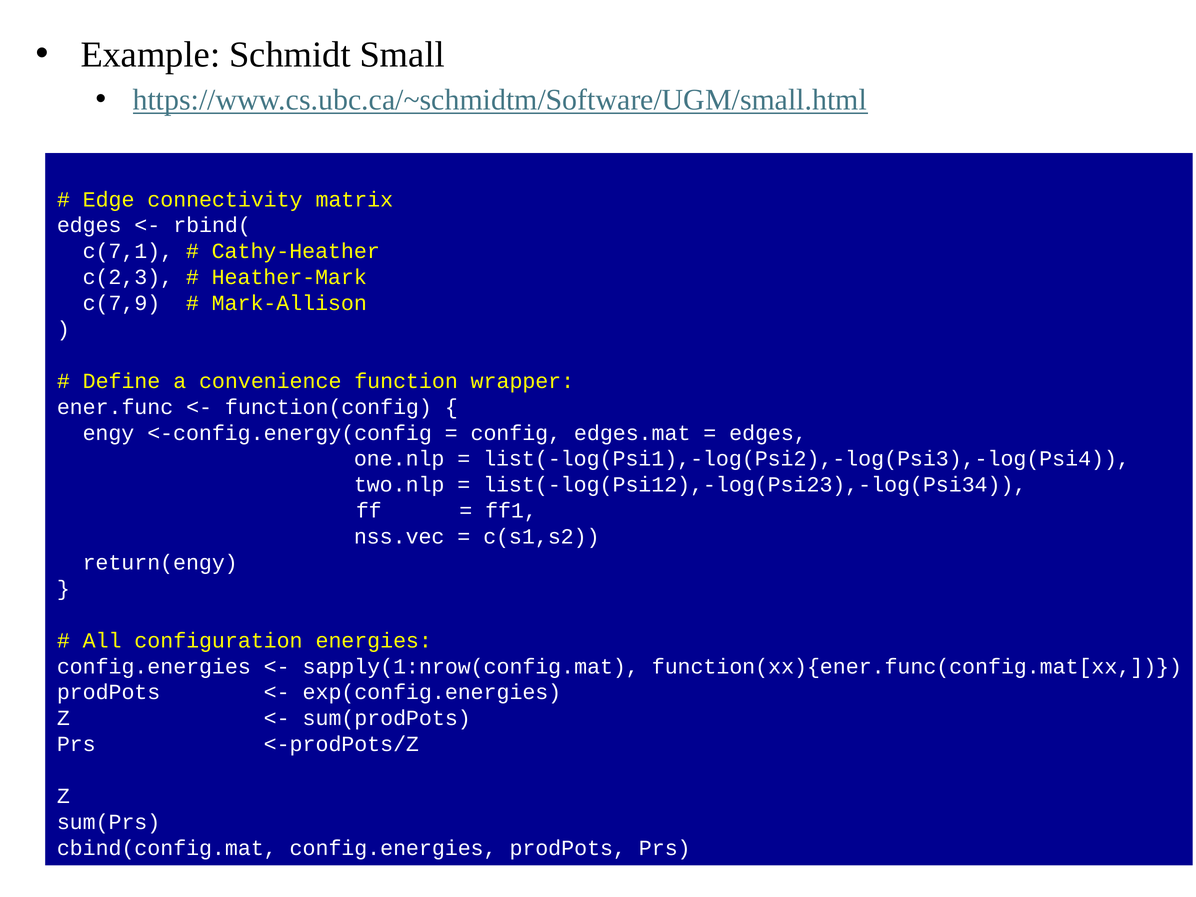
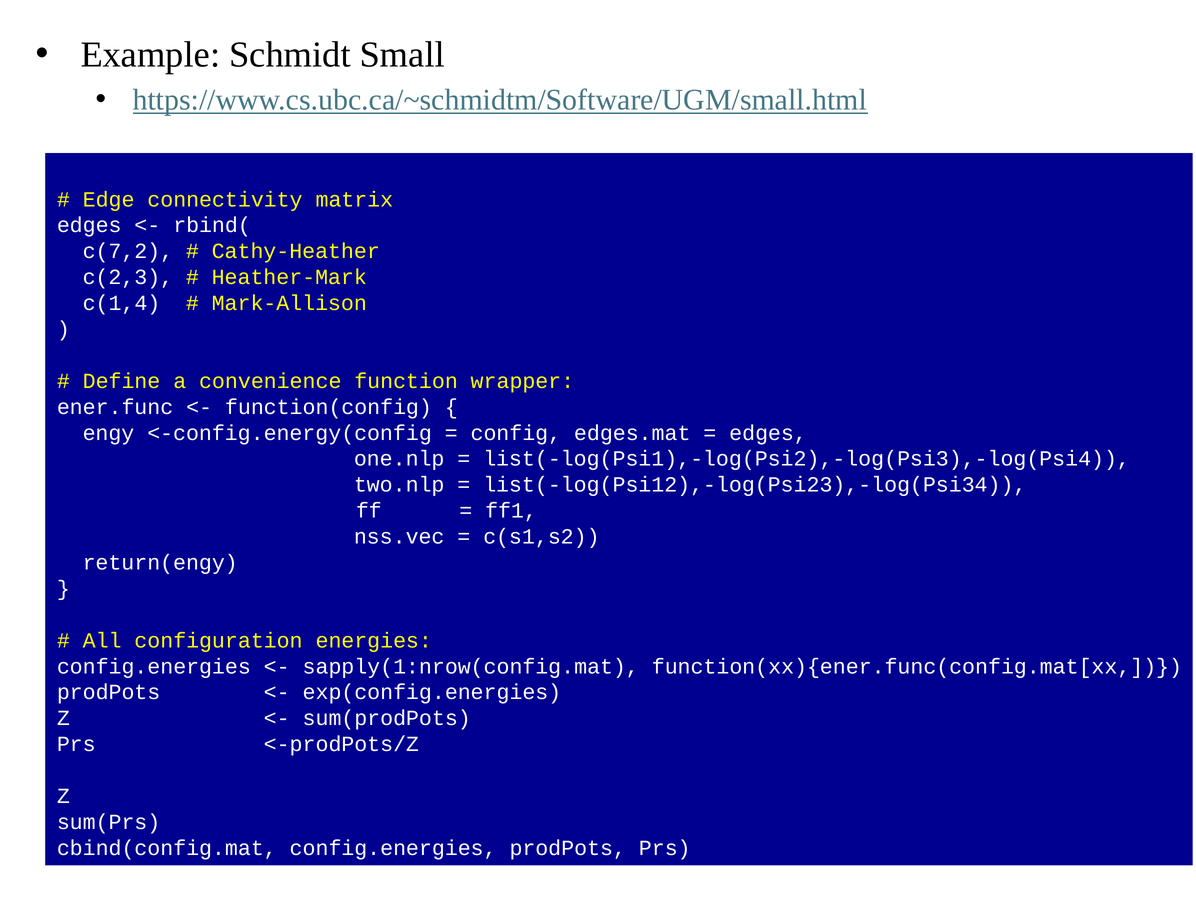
c(7,1: c(7,1 -> c(7,2
c(7,9: c(7,9 -> c(1,4
